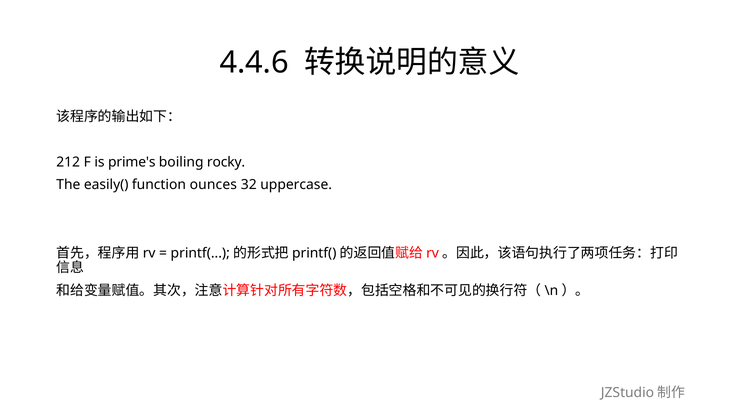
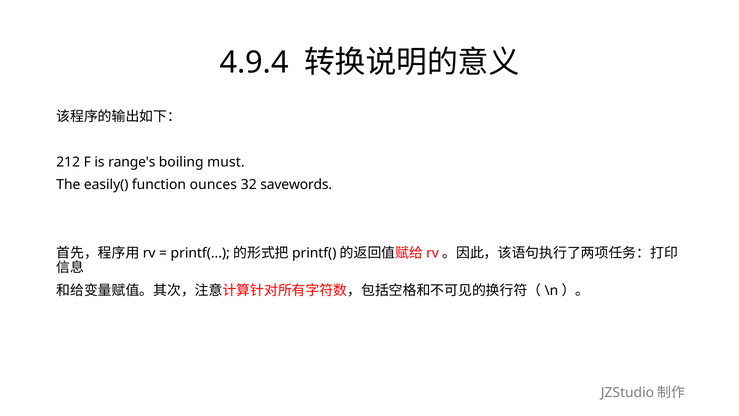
4.4.6: 4.4.6 -> 4.9.4
prime's: prime's -> range's
rocky: rocky -> must
uppercase: uppercase -> savewords
